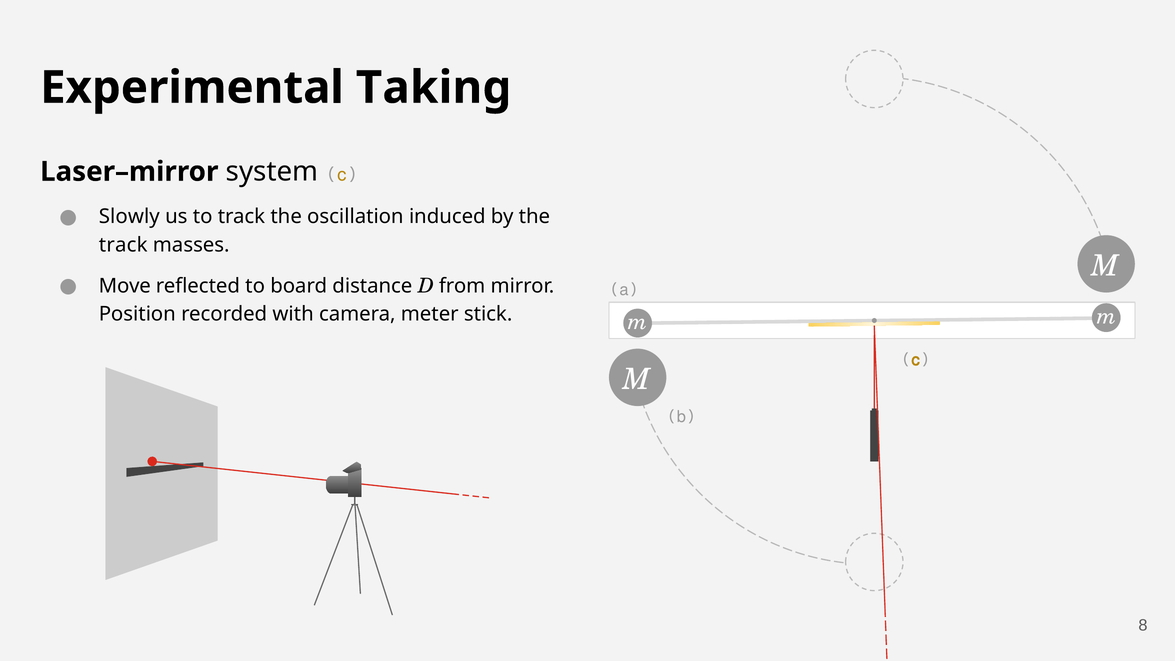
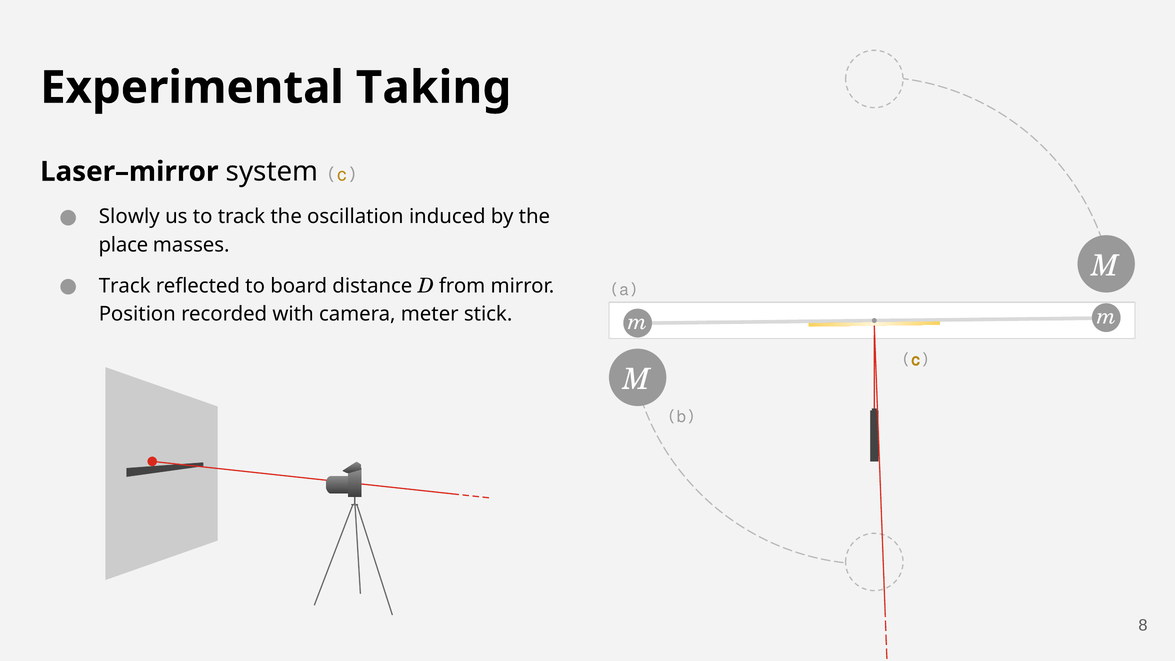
track at (123, 245): track -> place
Move at (125, 286): Move -> Track
